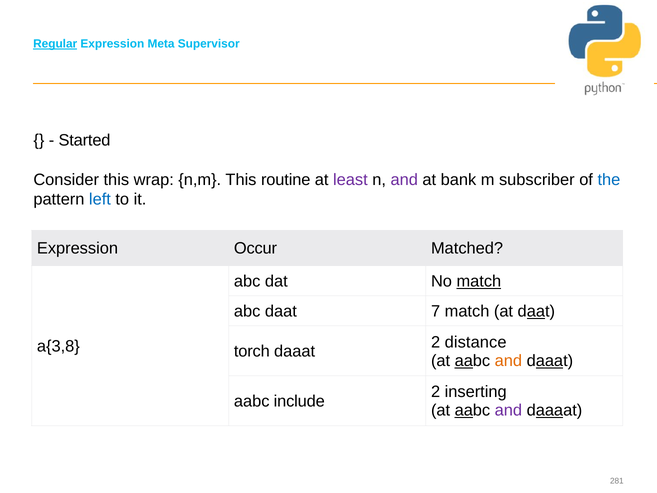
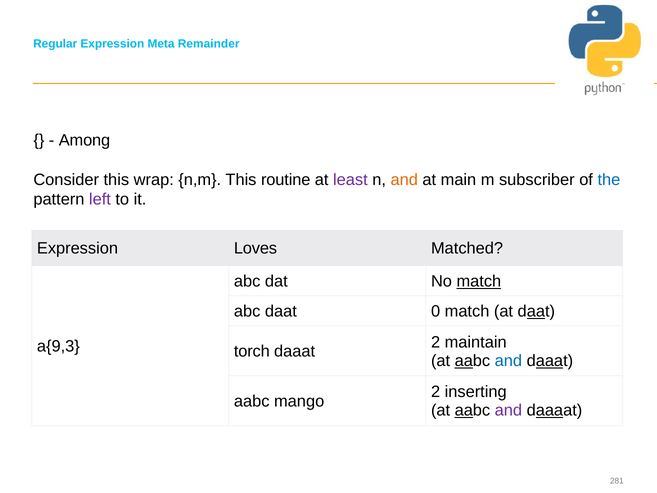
Regular underline: present -> none
Supervisor: Supervisor -> Remainder
Started: Started -> Among
and at (404, 180) colour: purple -> orange
bank: bank -> main
left colour: blue -> purple
Occur: Occur -> Loves
7: 7 -> 0
distance: distance -> maintain
a{3,8: a{3,8 -> a{9,3
and at (508, 360) colour: orange -> blue
include: include -> mango
